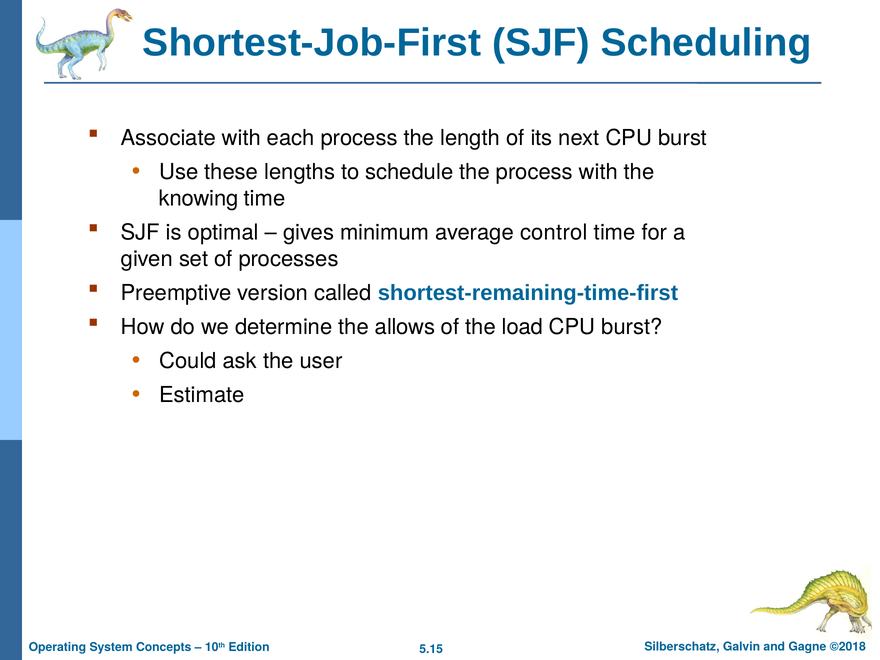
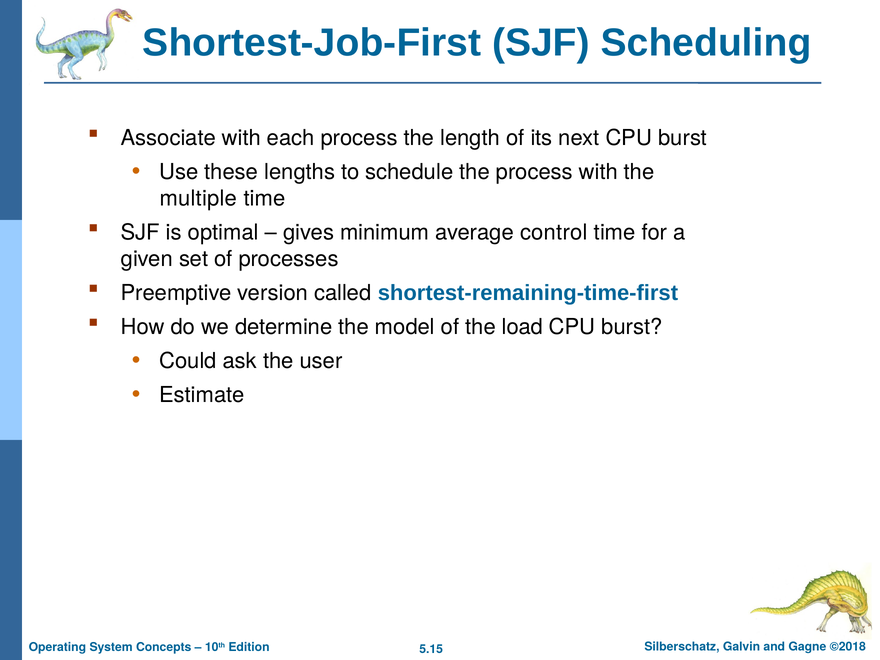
knowing: knowing -> multiple
allows: allows -> model
